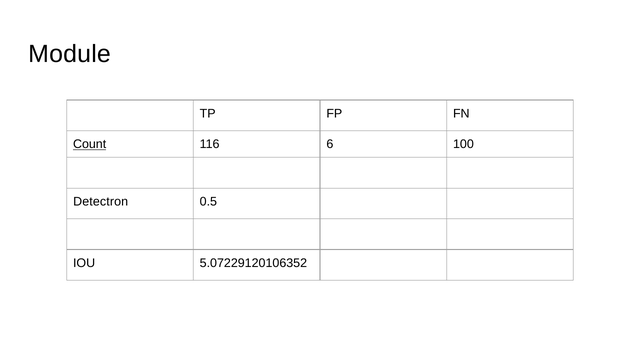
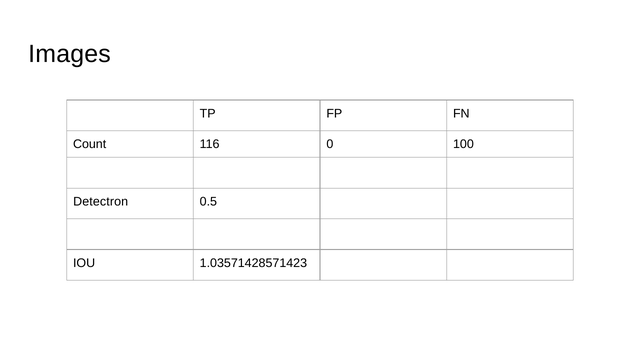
Module: Module -> Images
Count underline: present -> none
6: 6 -> 0
5.07229120106352: 5.07229120106352 -> 1.03571428571423
